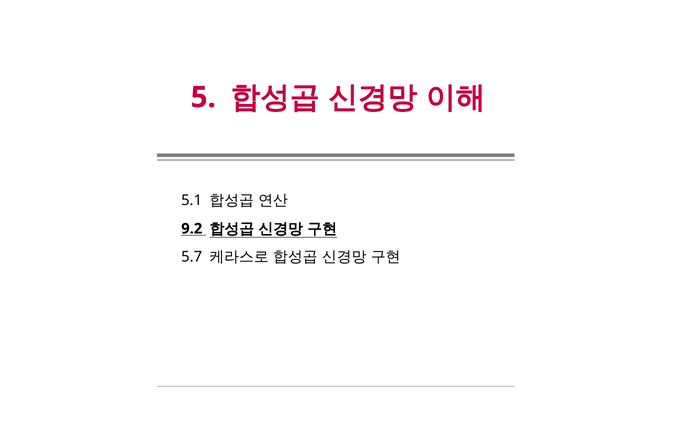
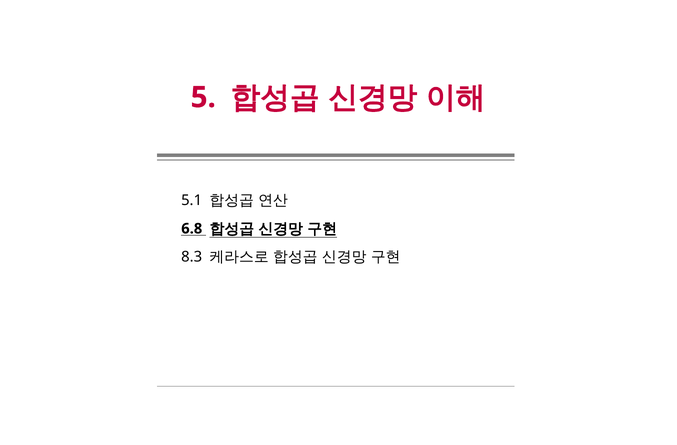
9.2: 9.2 -> 6.8
5.7: 5.7 -> 8.3
